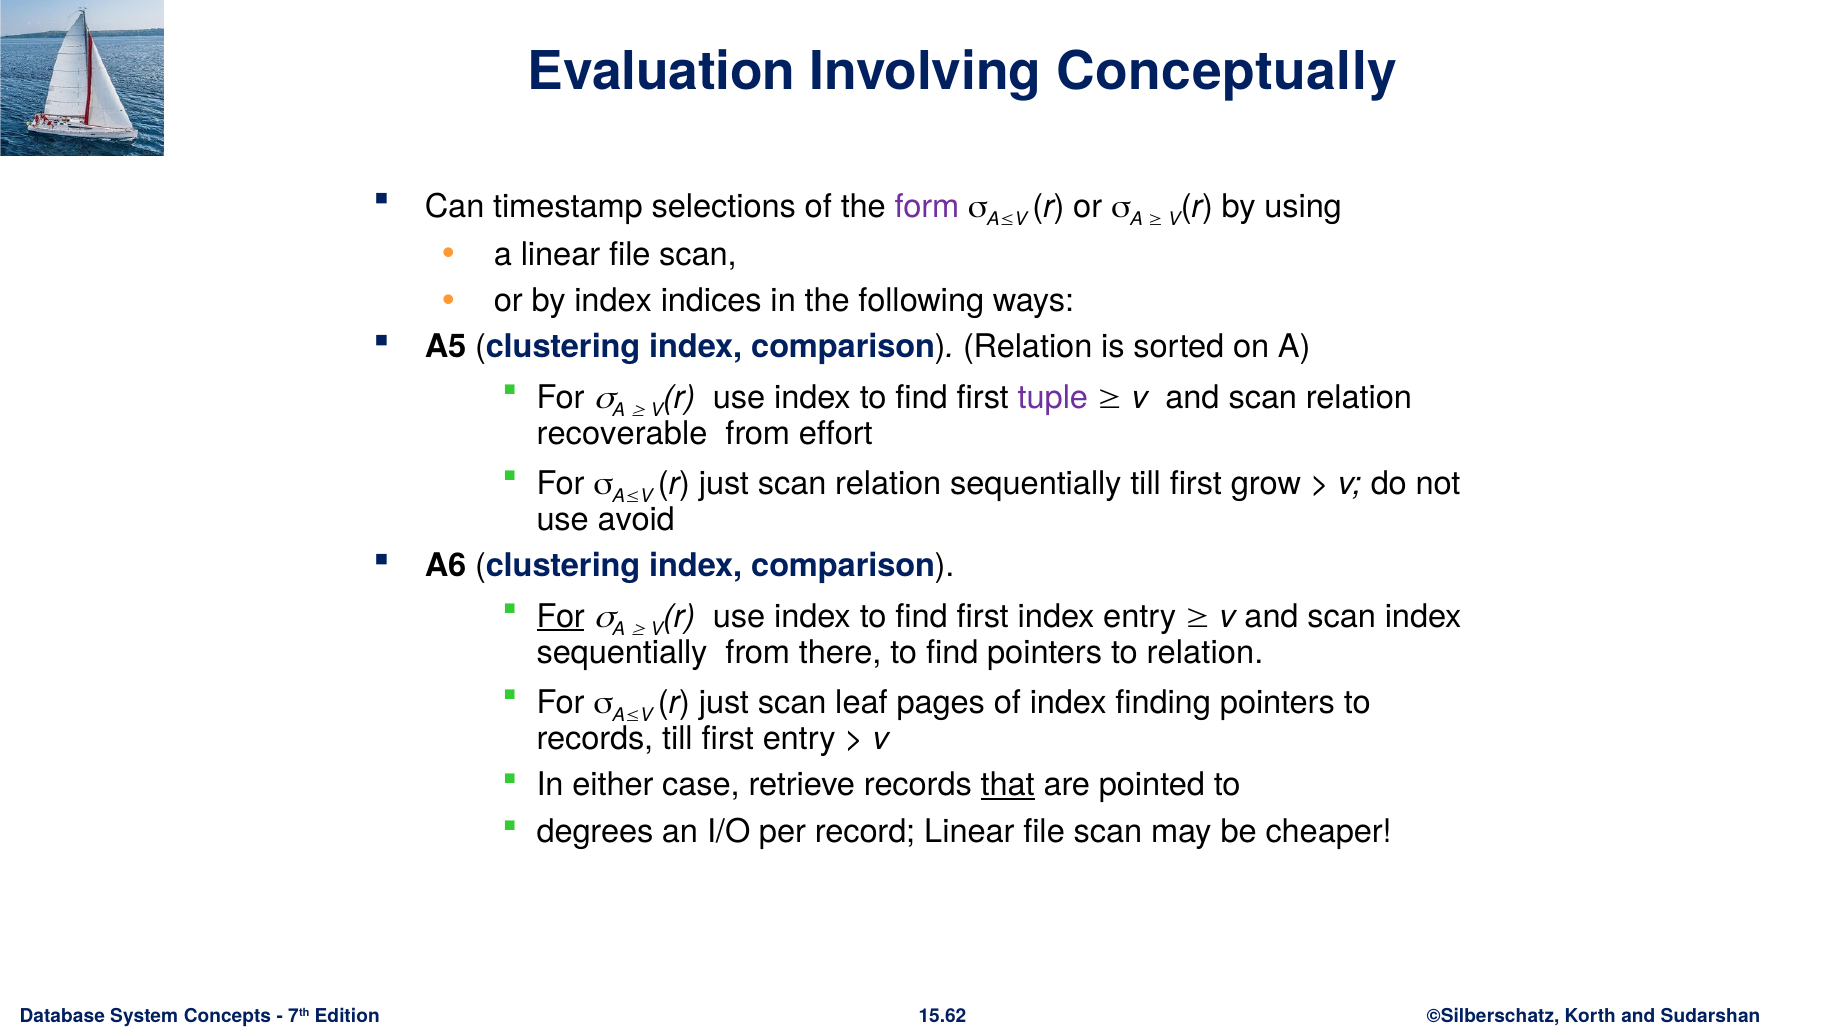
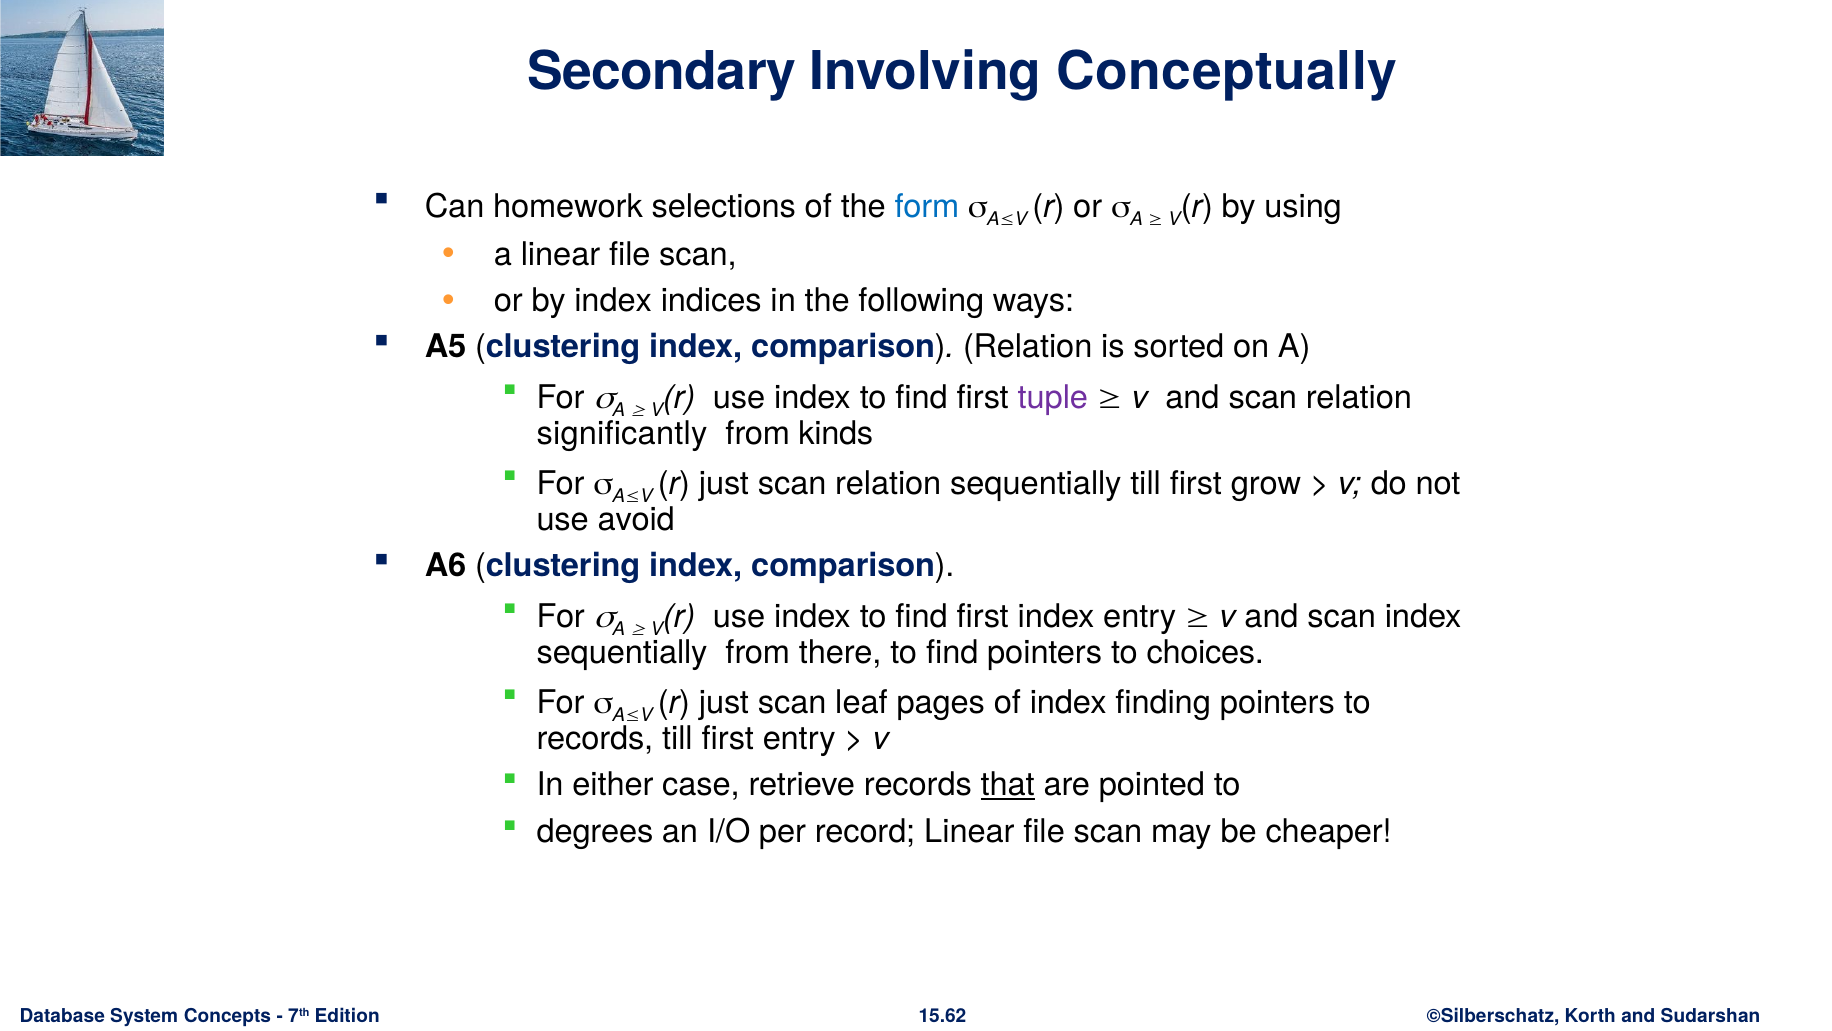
Evaluation: Evaluation -> Secondary
timestamp: timestamp -> homework
form colour: purple -> blue
recoverable: recoverable -> significantly
effort: effort -> kinds
For at (561, 616) underline: present -> none
to relation: relation -> choices
